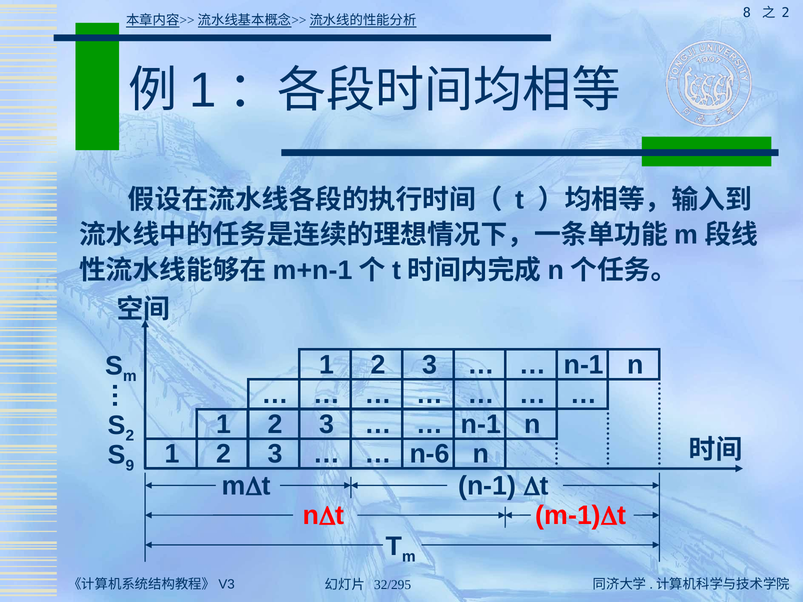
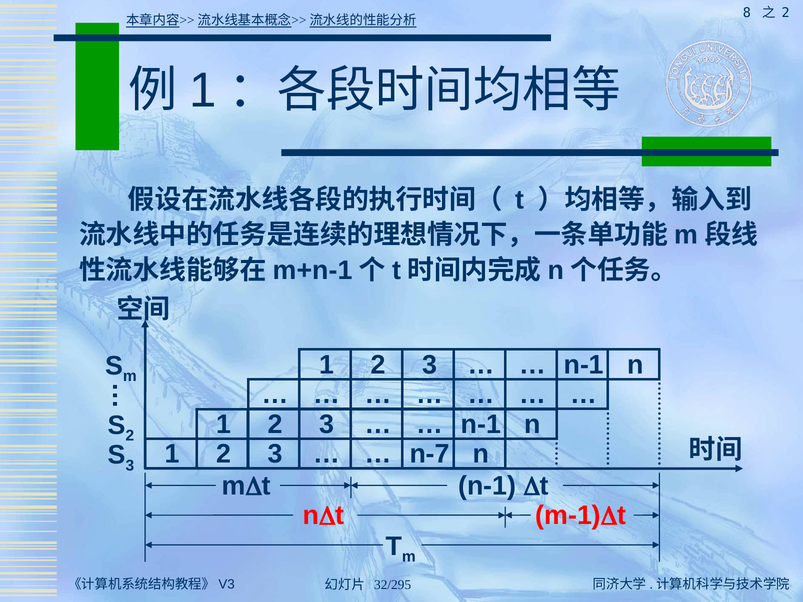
9 at (130, 466): 9 -> 3
n-6: n-6 -> n-7
